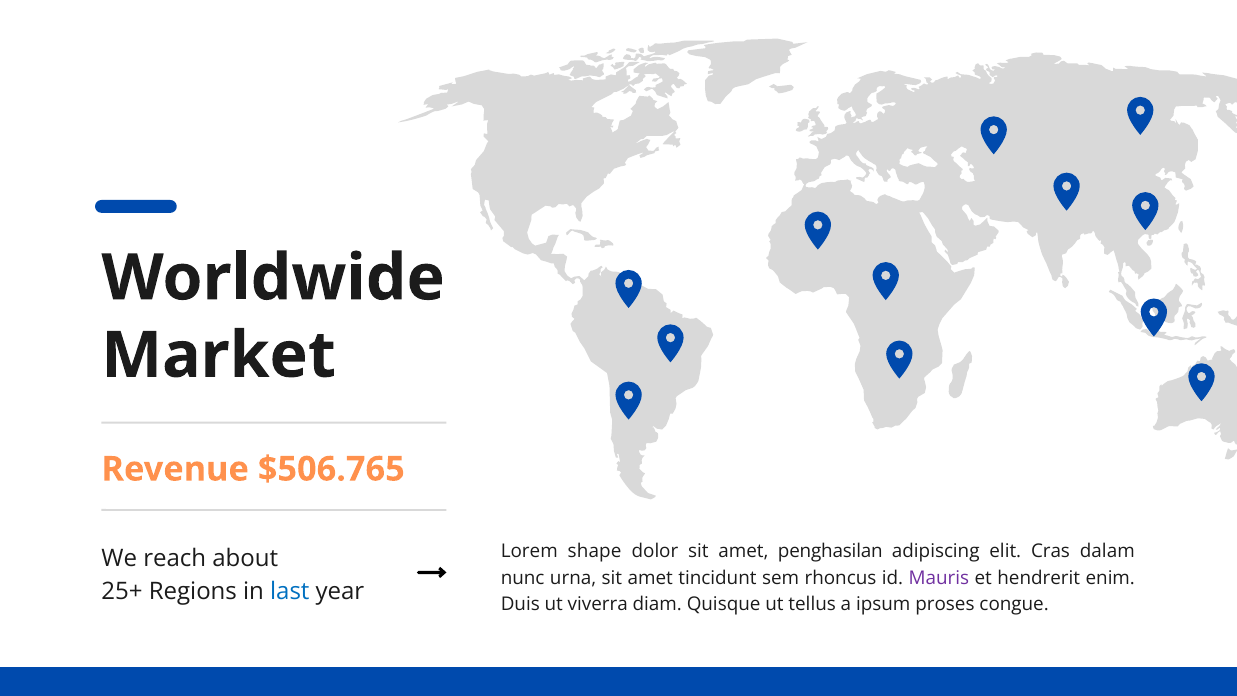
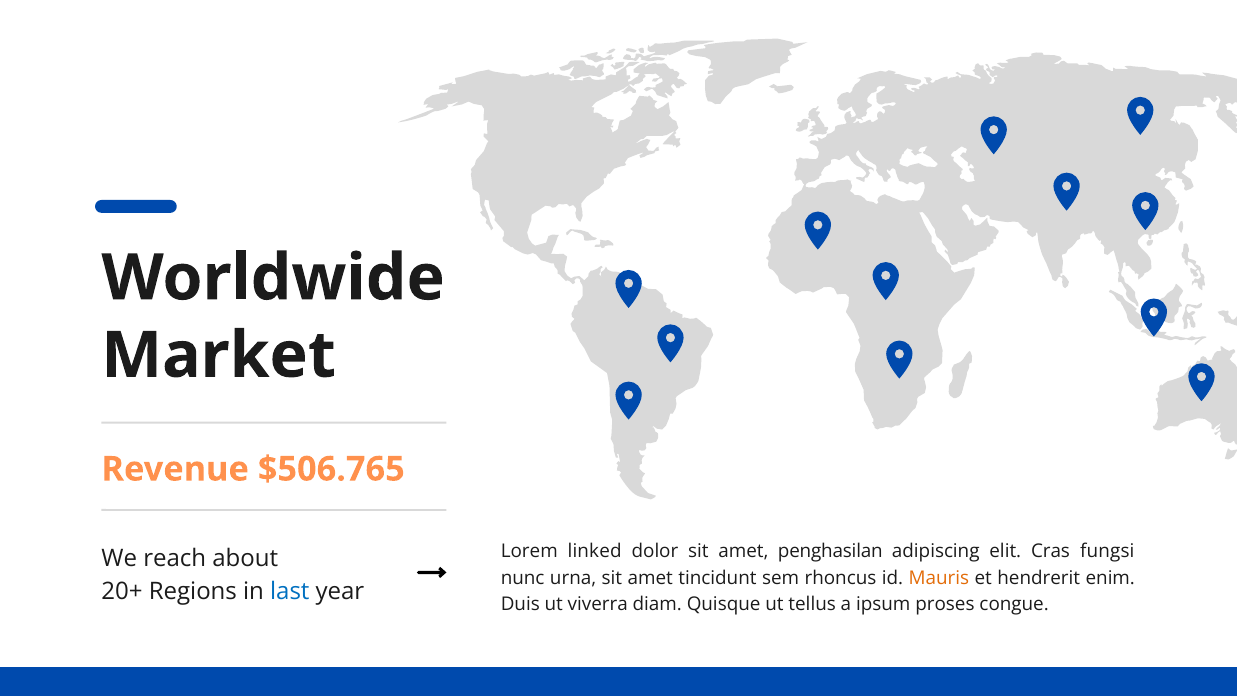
shape: shape -> linked
dalam: dalam -> fungsi
Mauris colour: purple -> orange
25+: 25+ -> 20+
